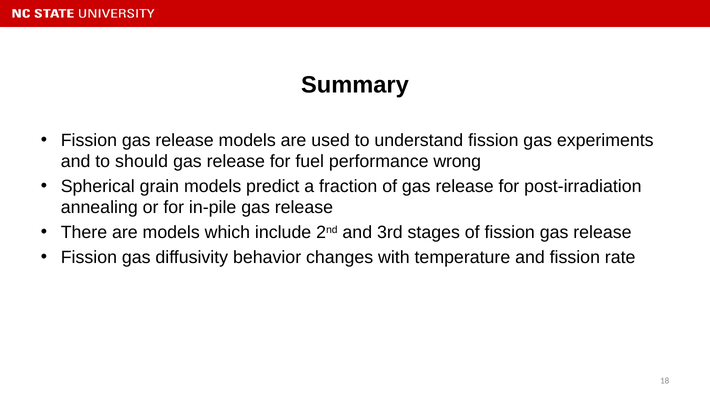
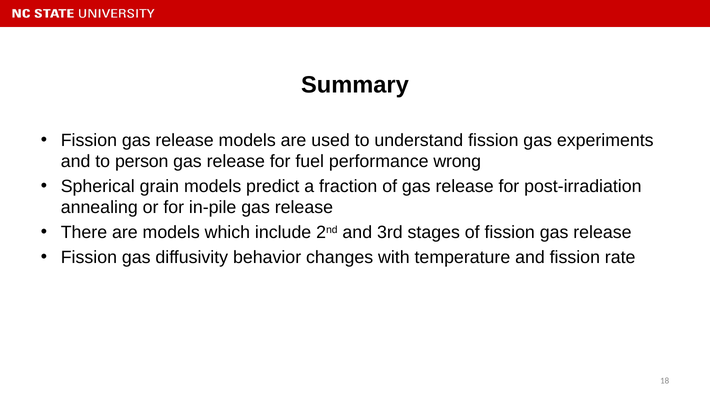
should: should -> person
